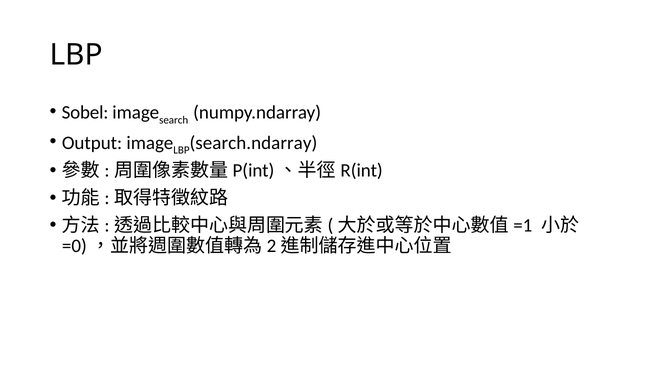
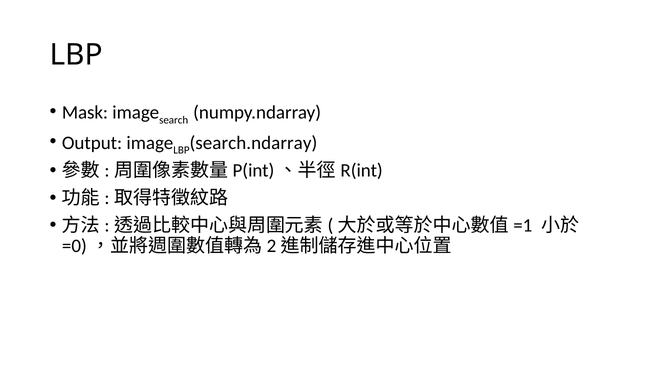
Sobel: Sobel -> Mask
